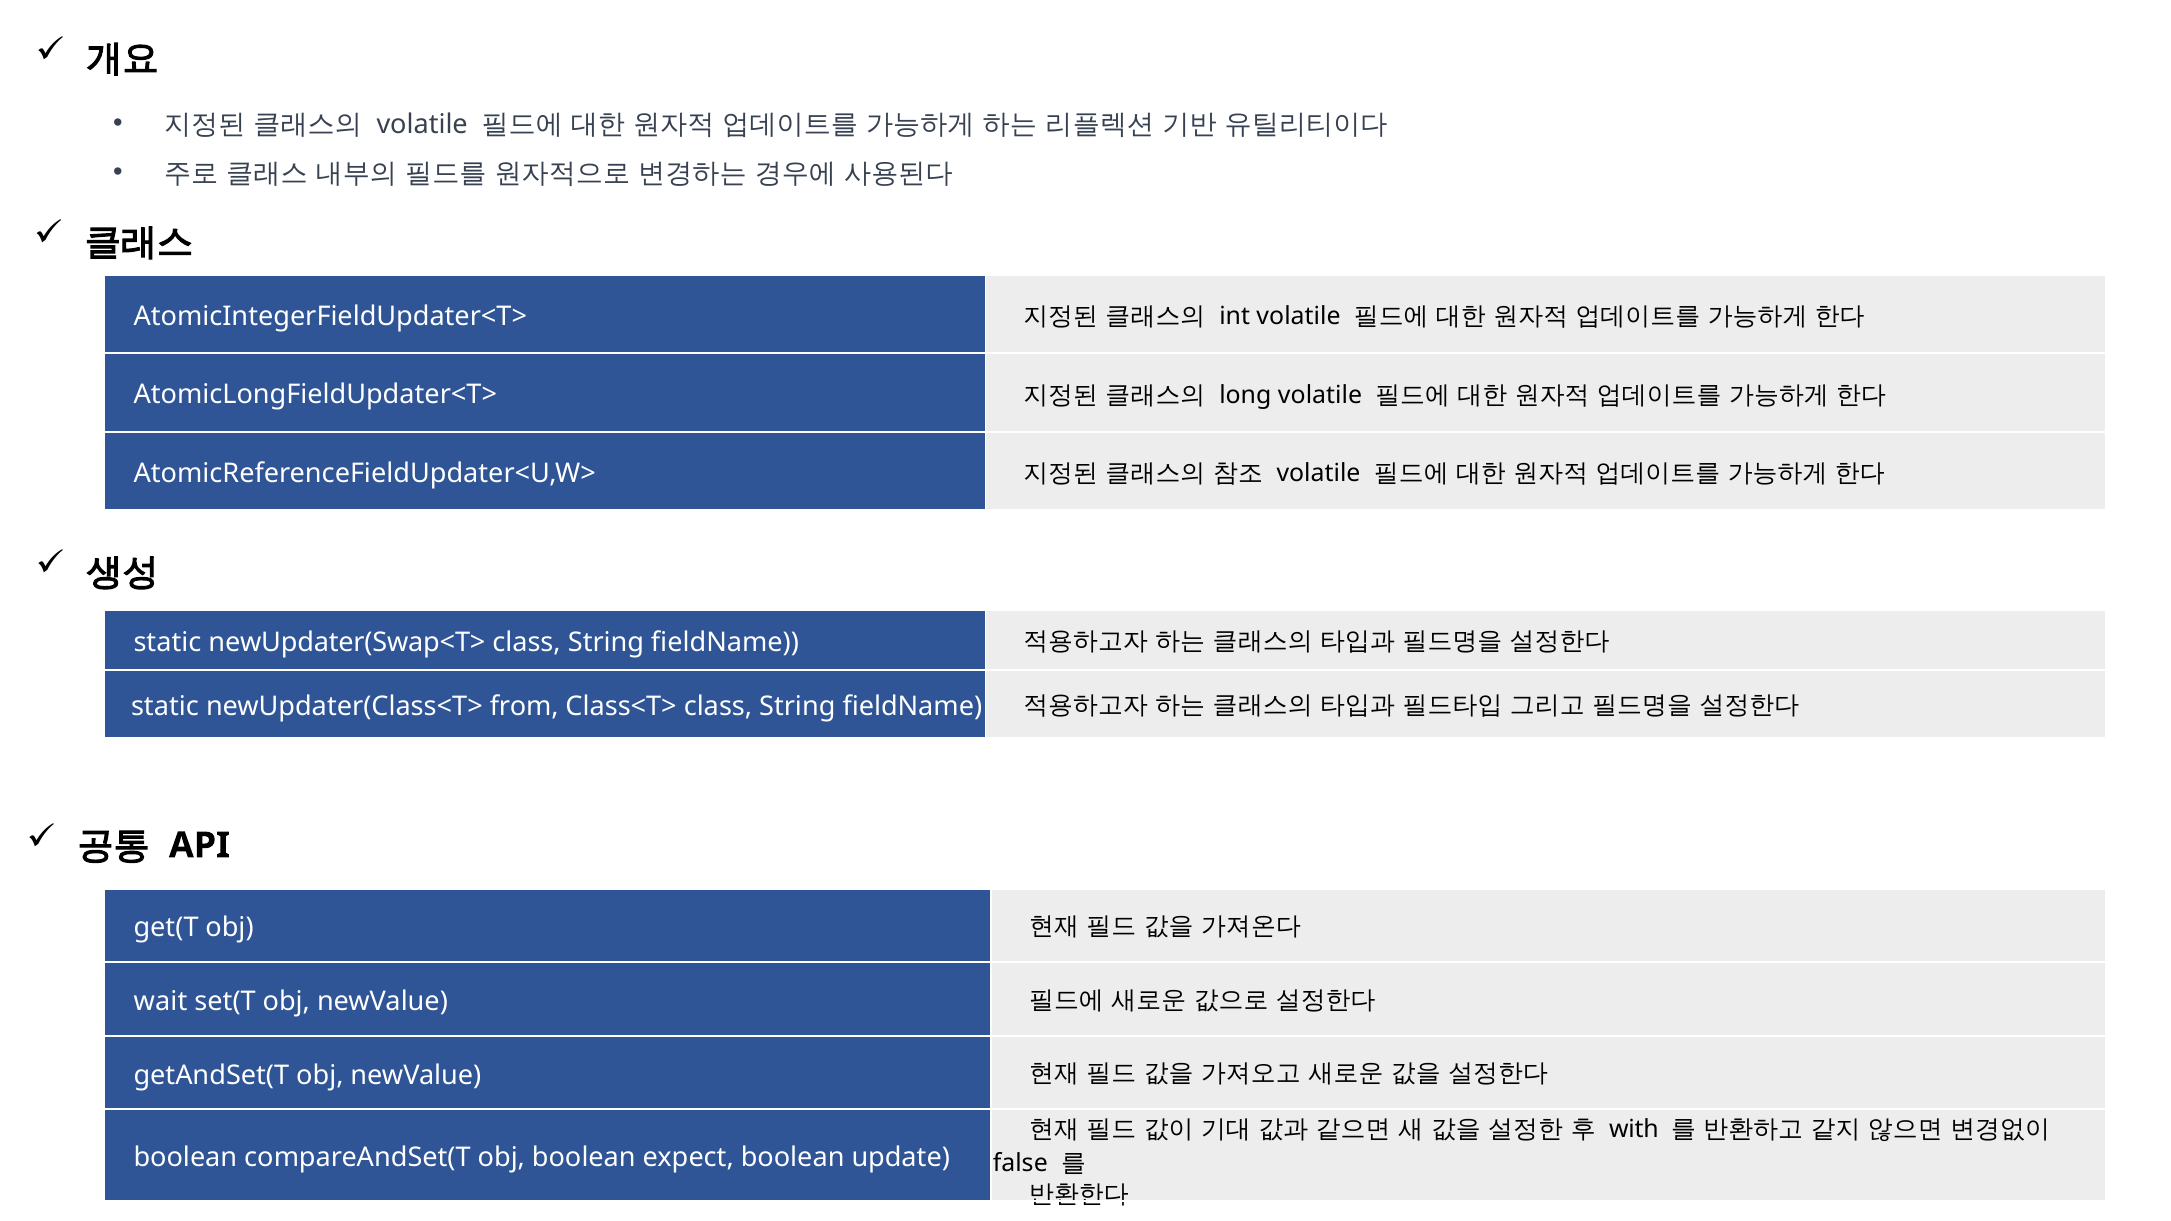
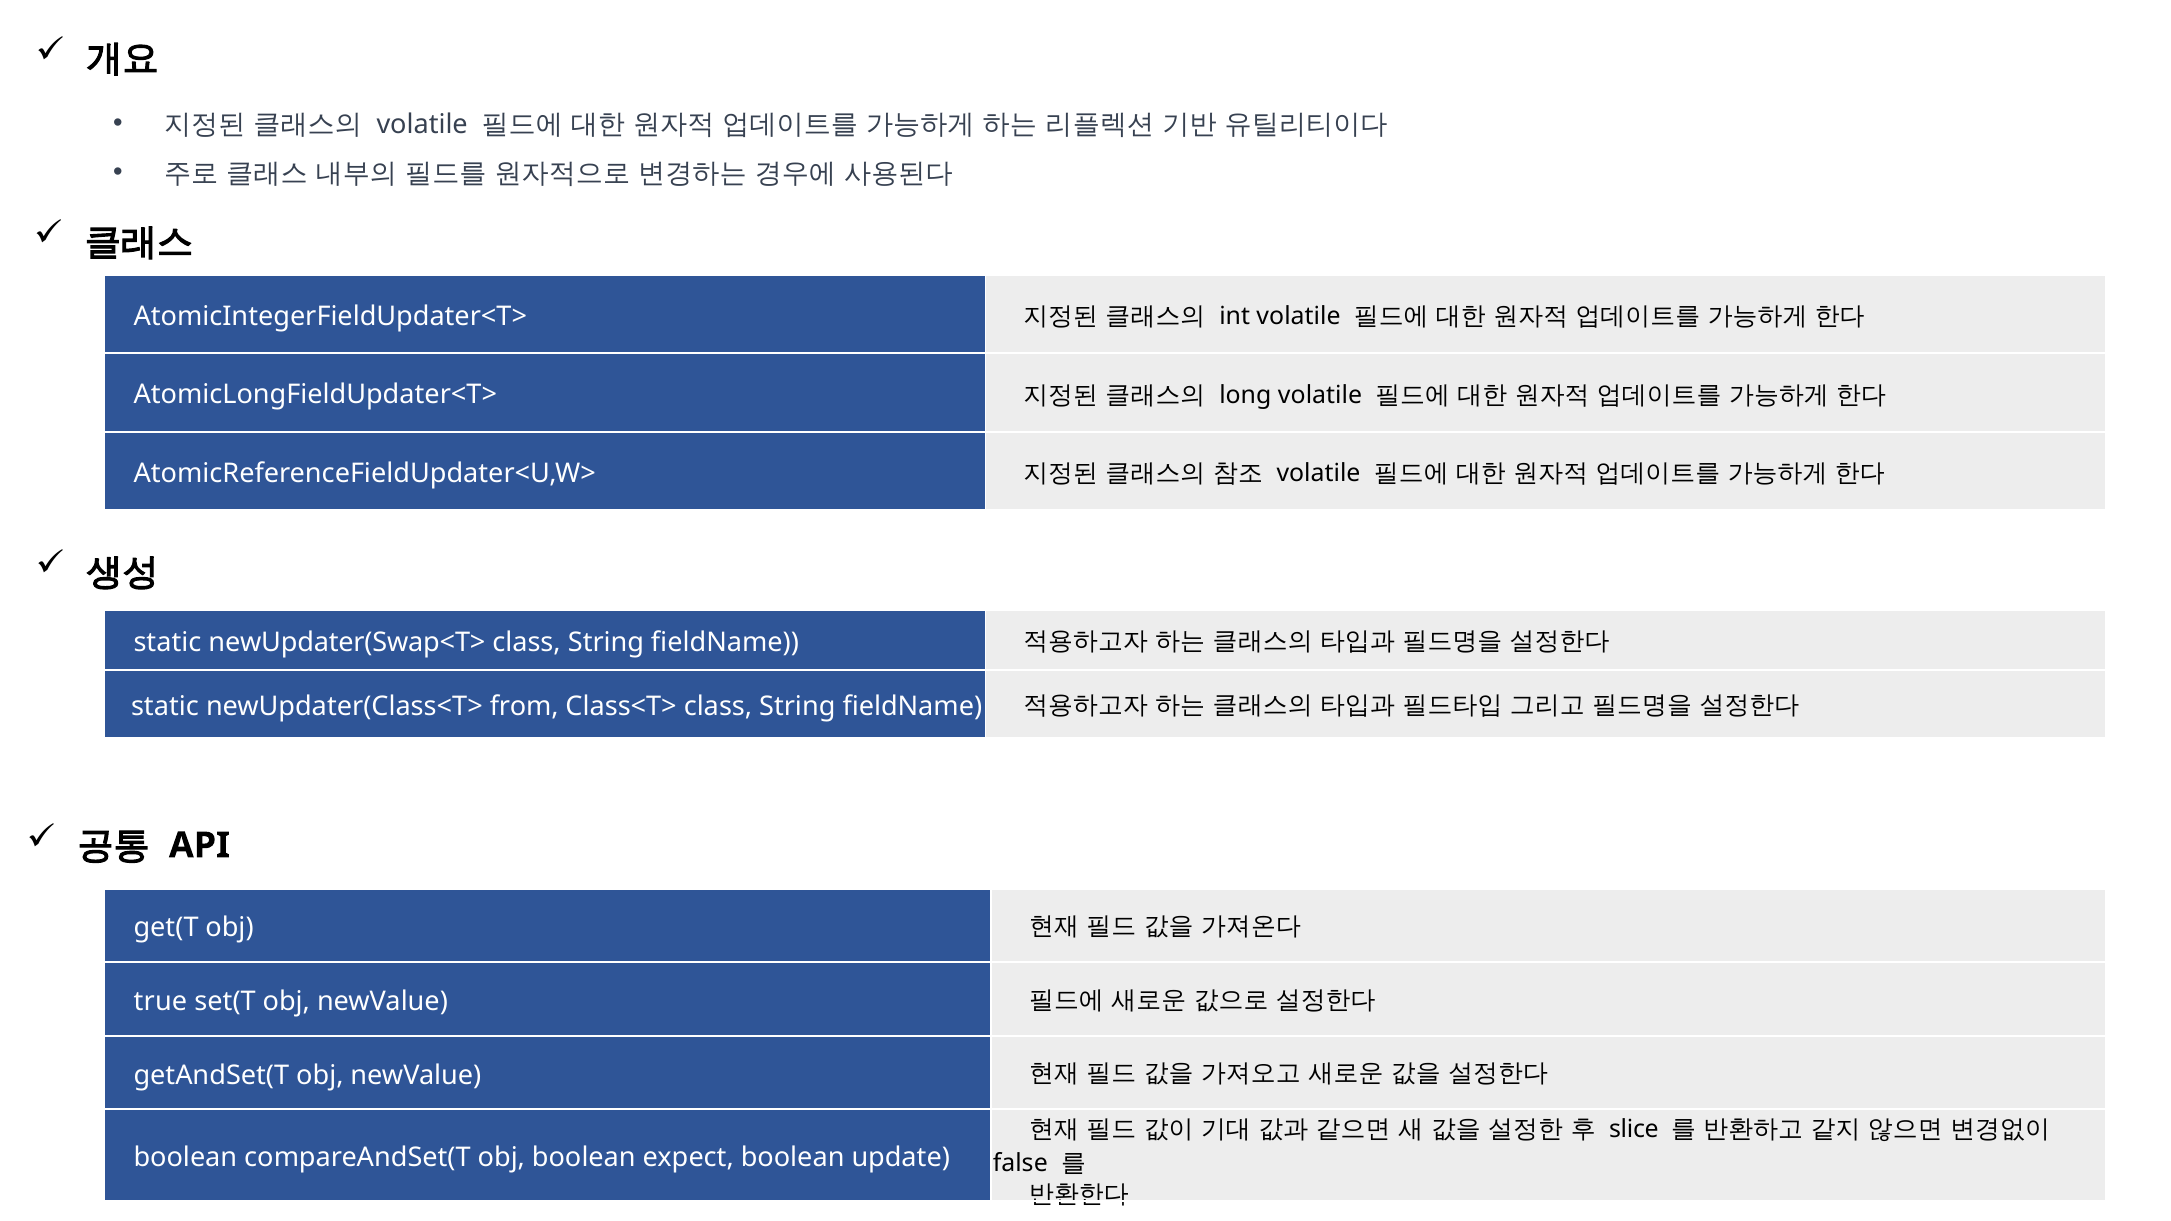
wait: wait -> true
with: with -> slice
